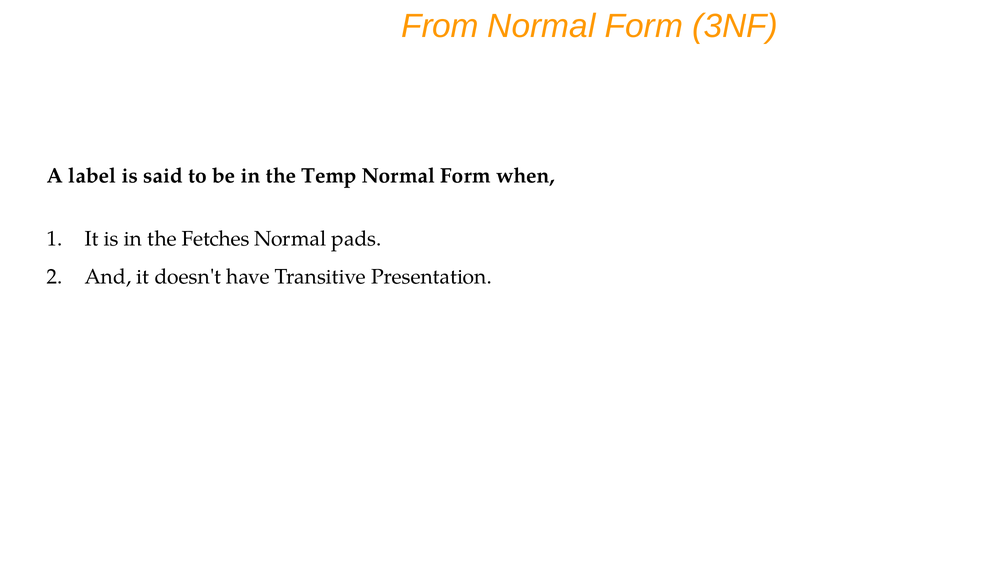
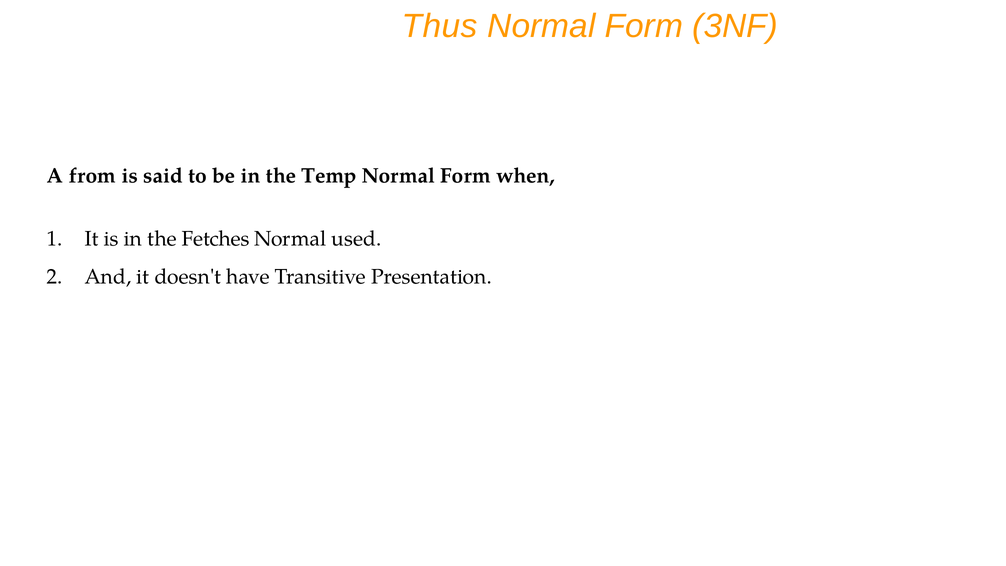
From: From -> Thus
label: label -> from
pads: pads -> used
